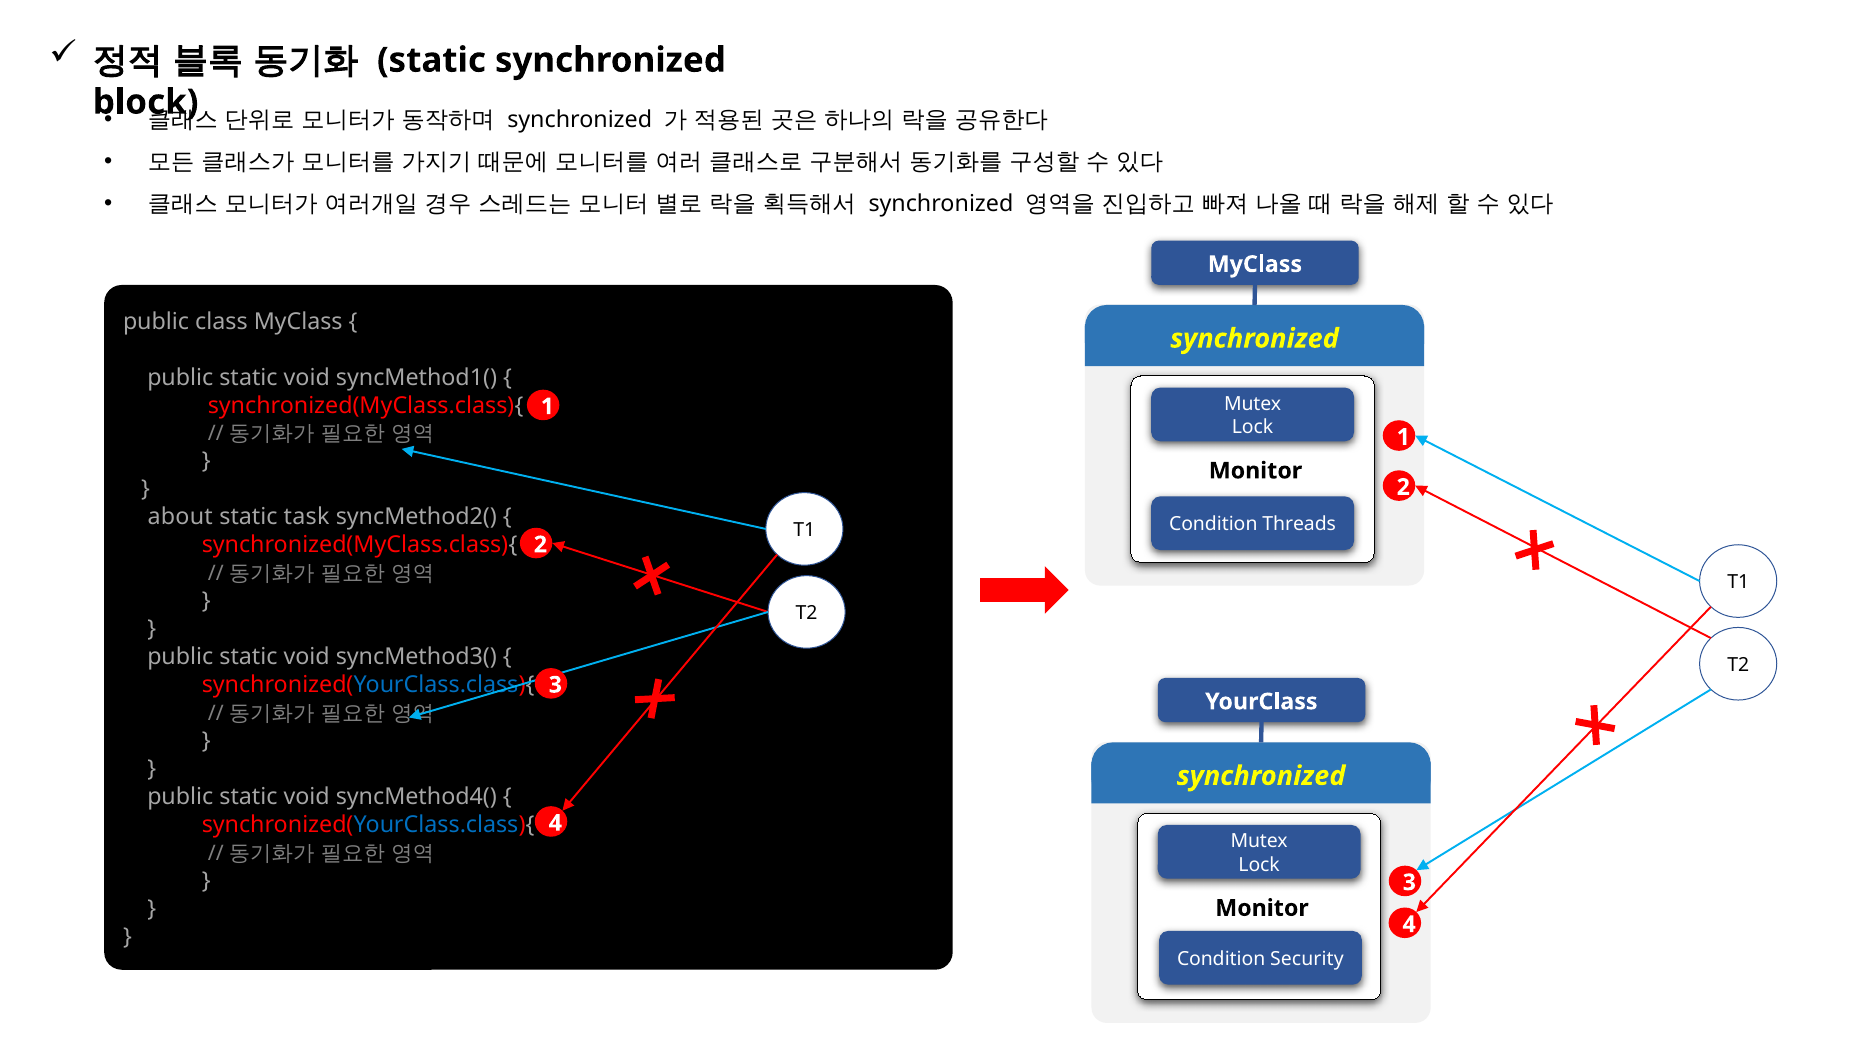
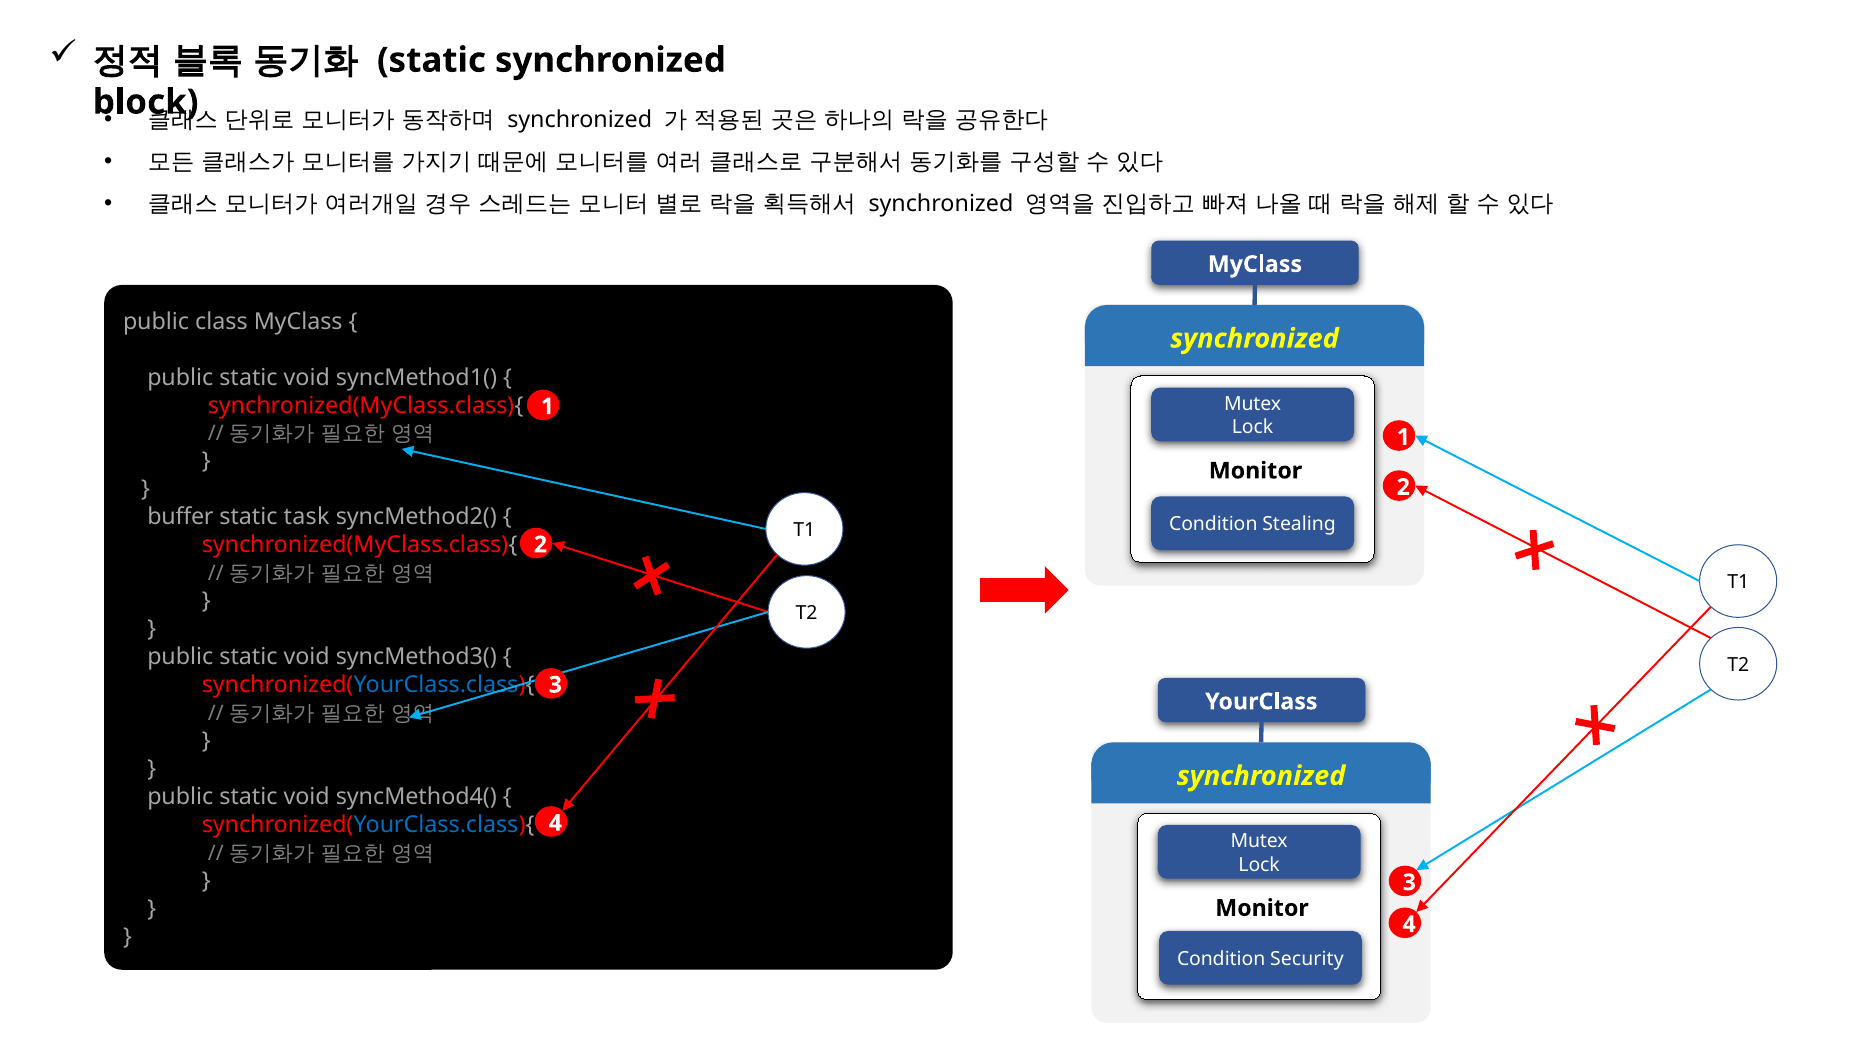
about: about -> buffer
Threads: Threads -> Stealing
